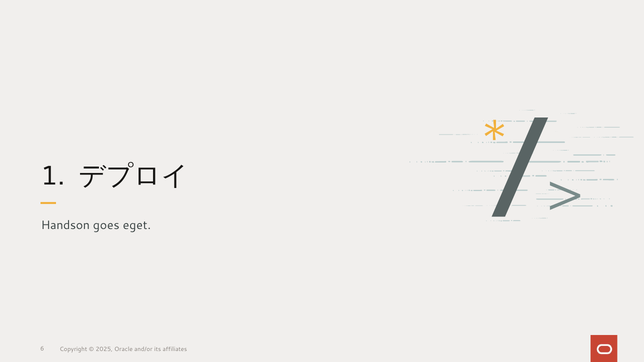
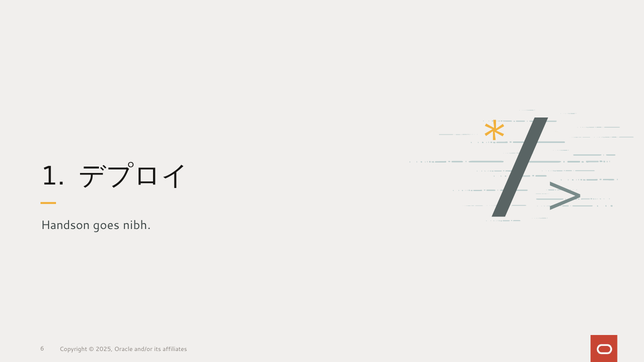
eget: eget -> nibh
